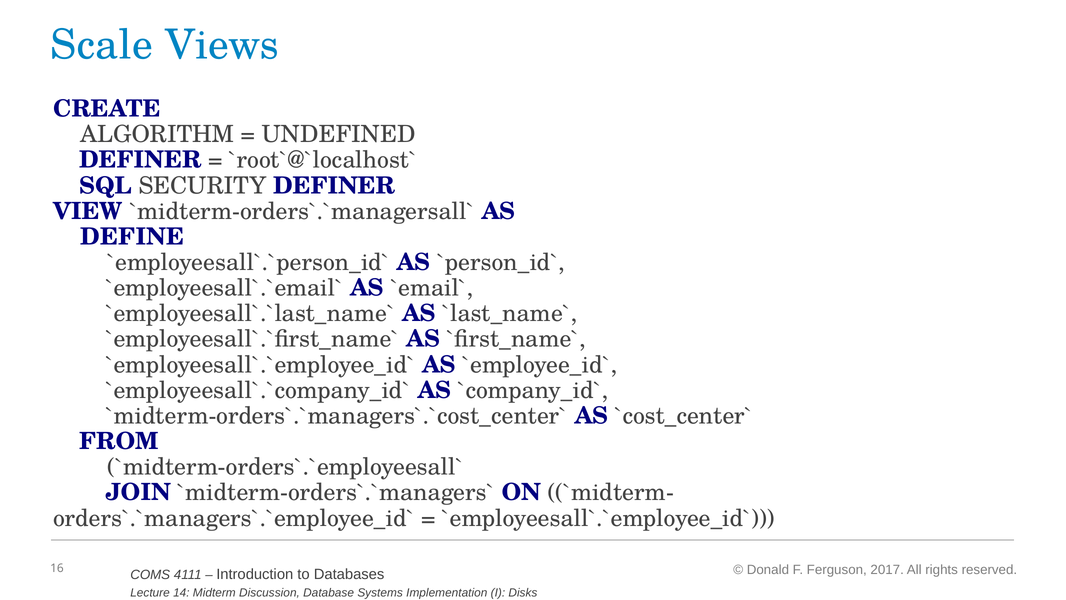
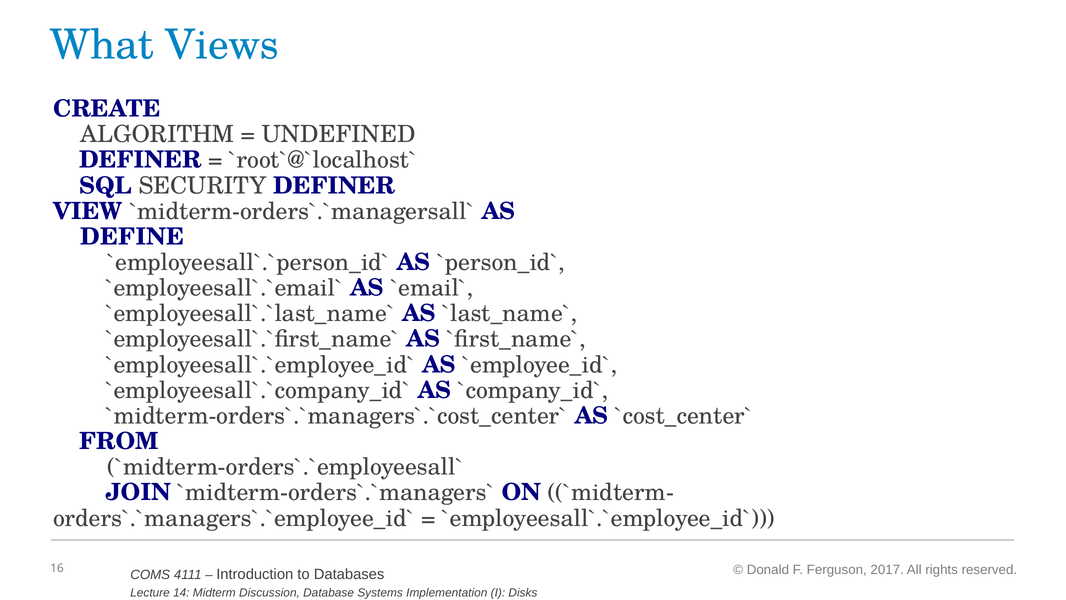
Scale: Scale -> What
